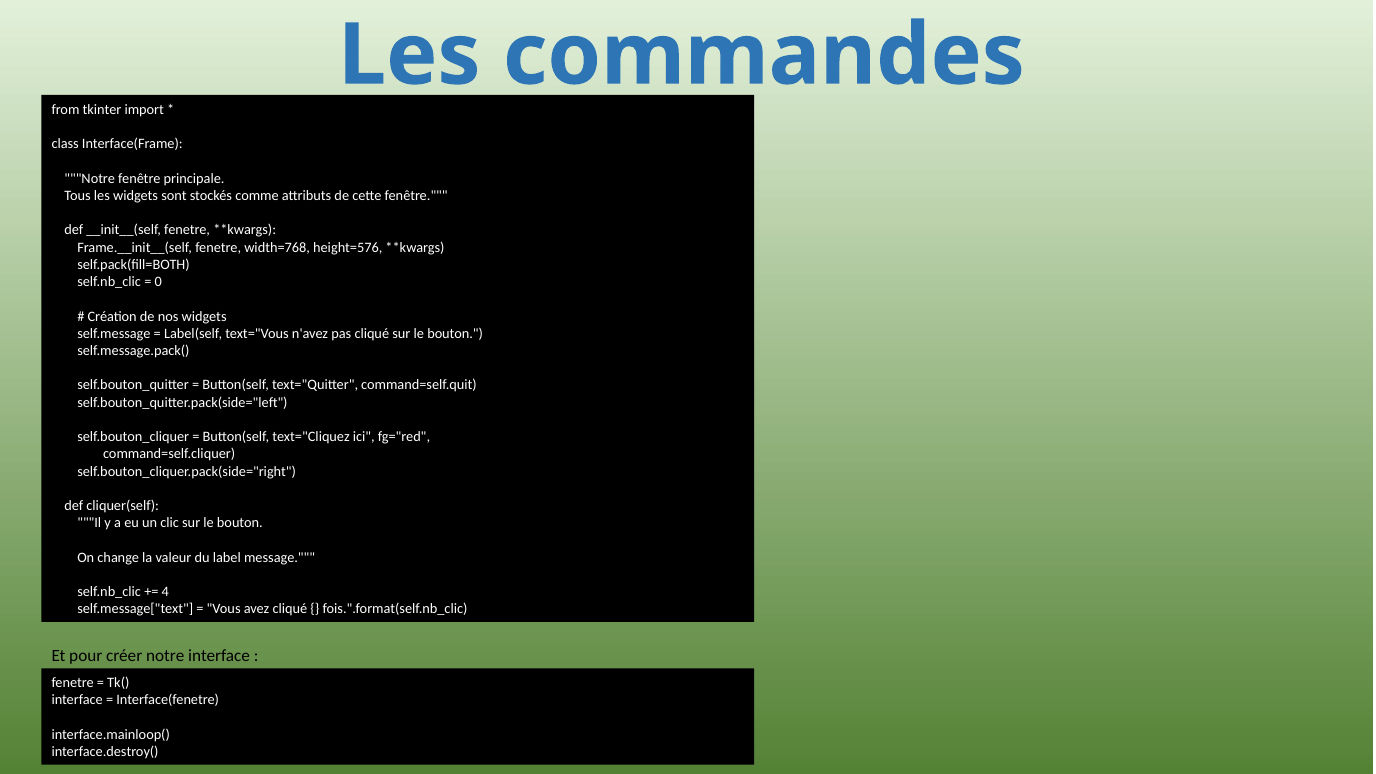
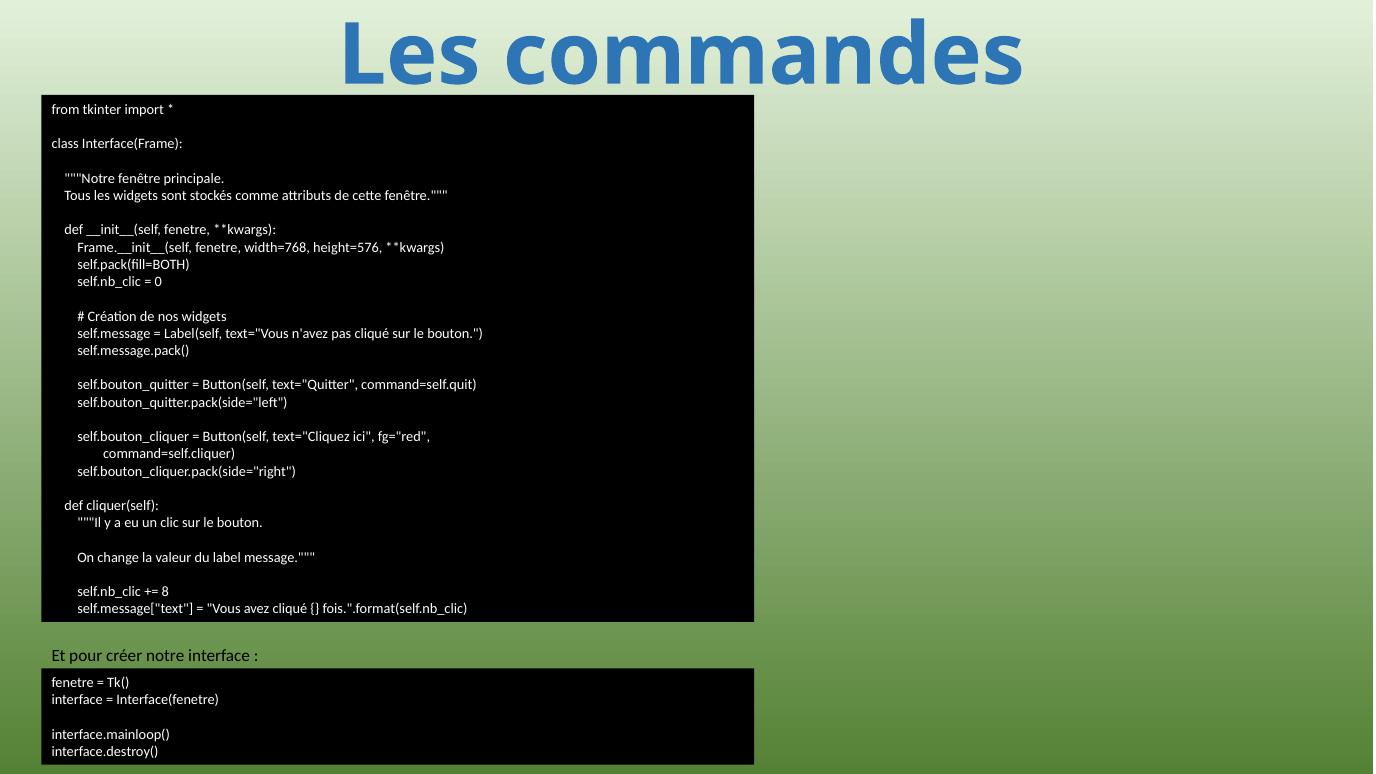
4: 4 -> 8
